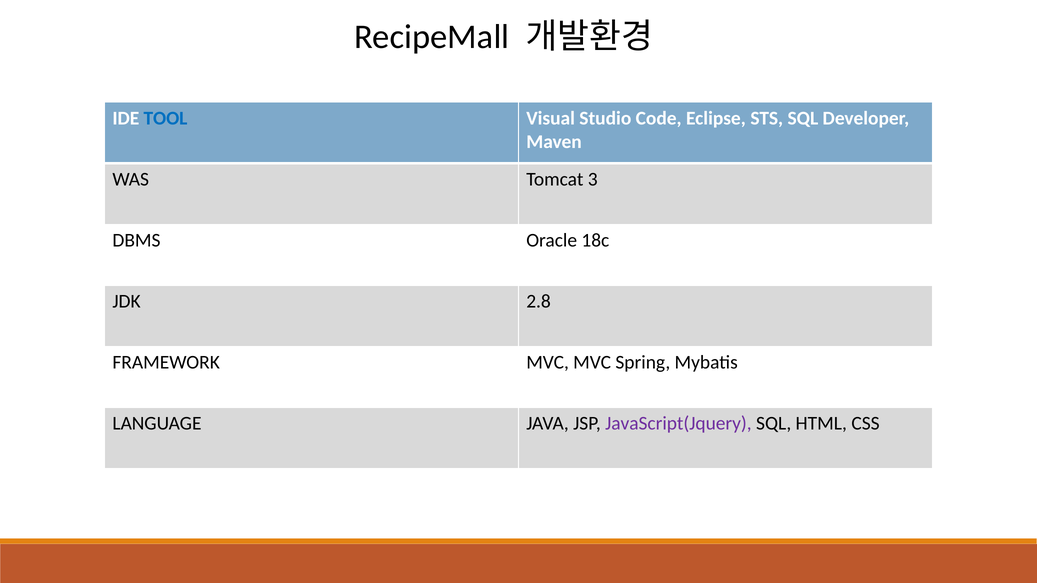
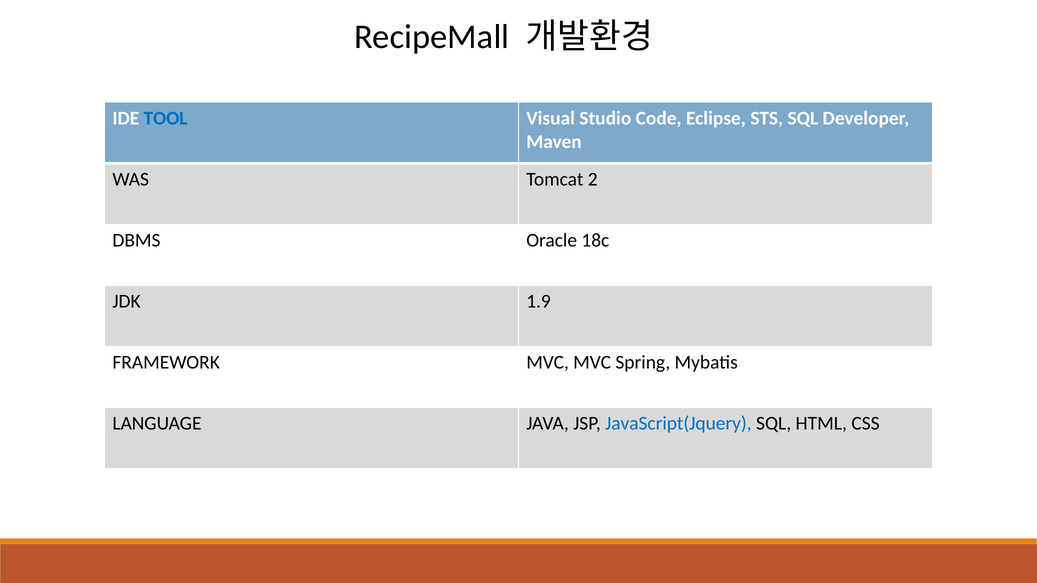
3: 3 -> 2
2.8: 2.8 -> 1.9
JavaScript(Jquery colour: purple -> blue
